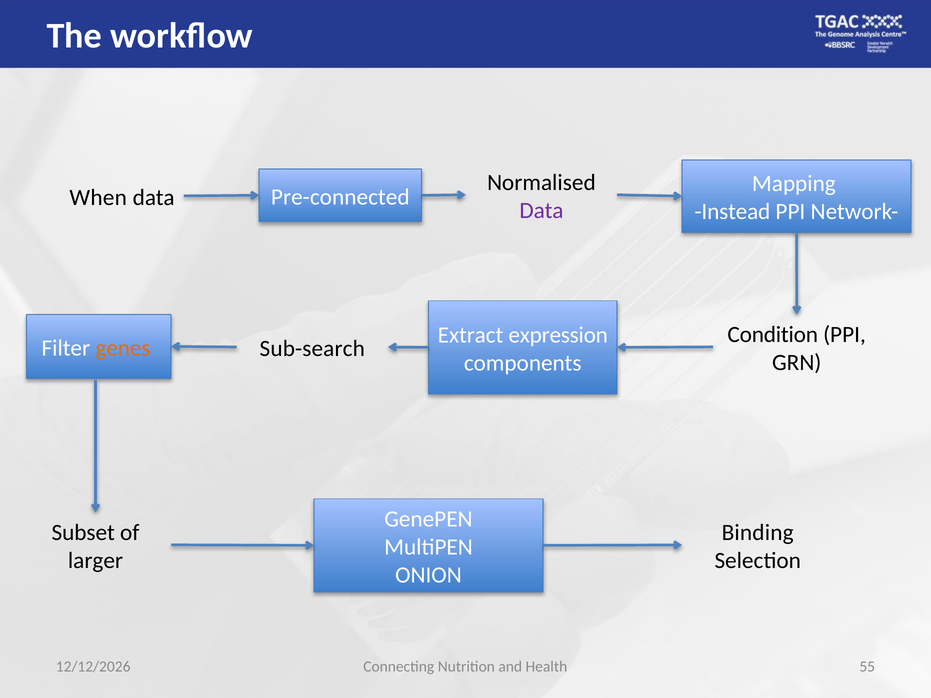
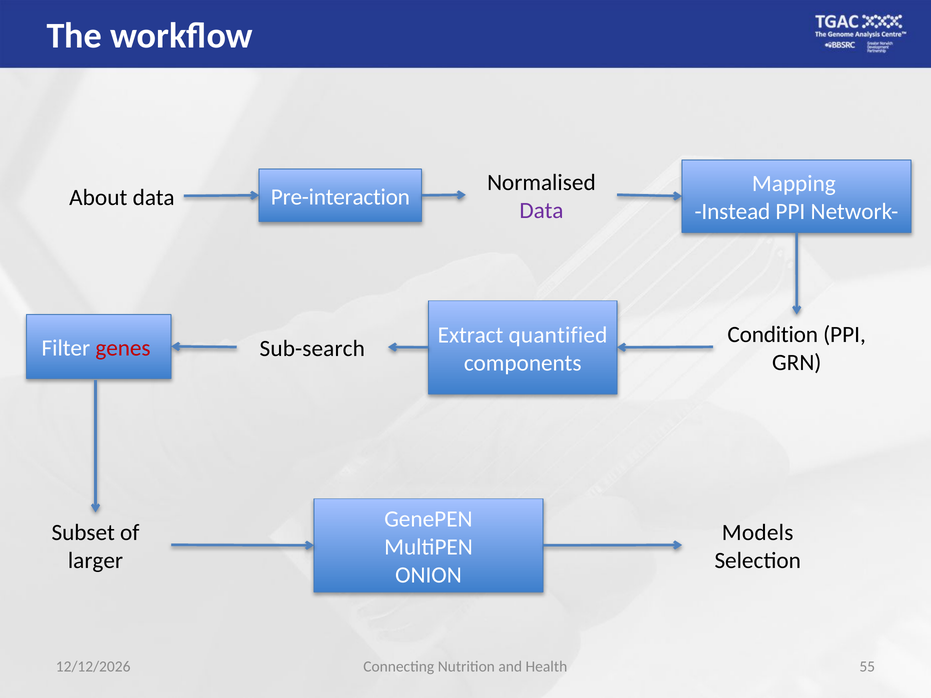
When: When -> About
Pre-connected: Pre-connected -> Pre-interaction
expression: expression -> quantified
genes colour: orange -> red
Binding: Binding -> Models
